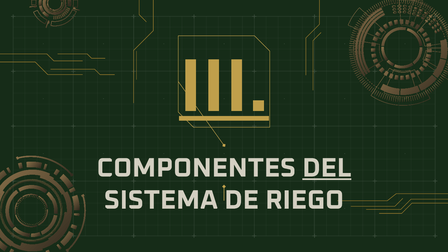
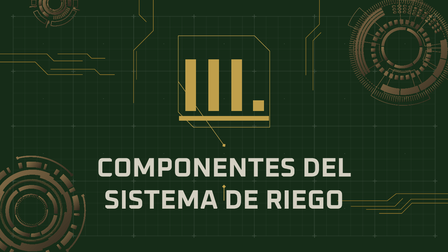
DEL underline: present -> none
